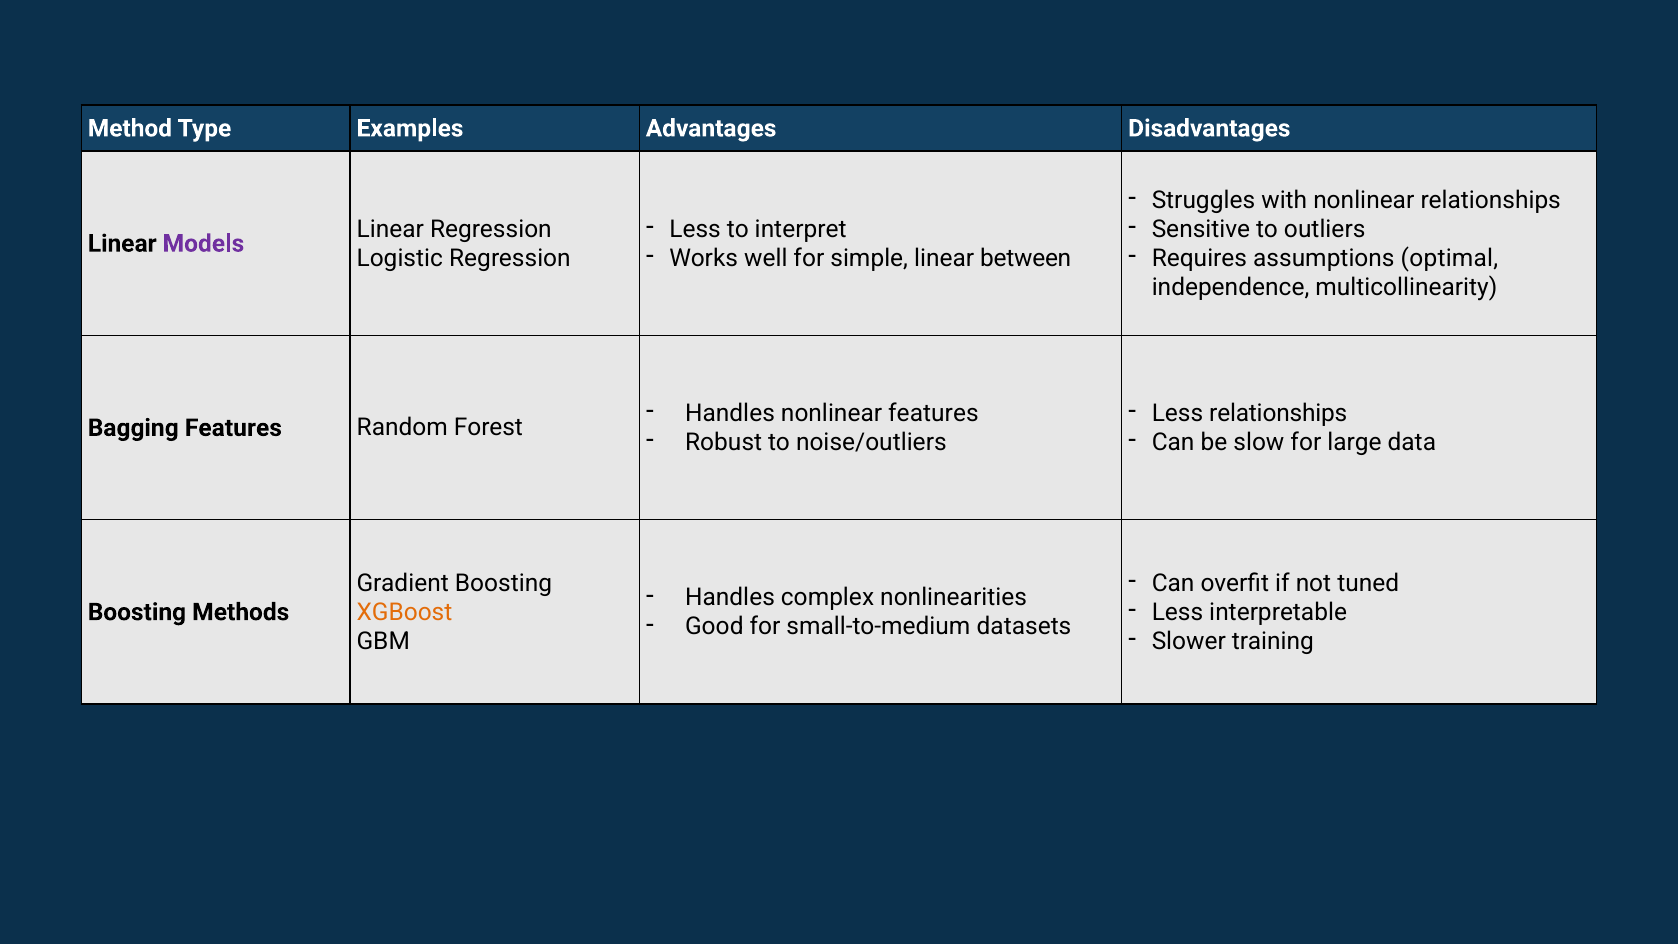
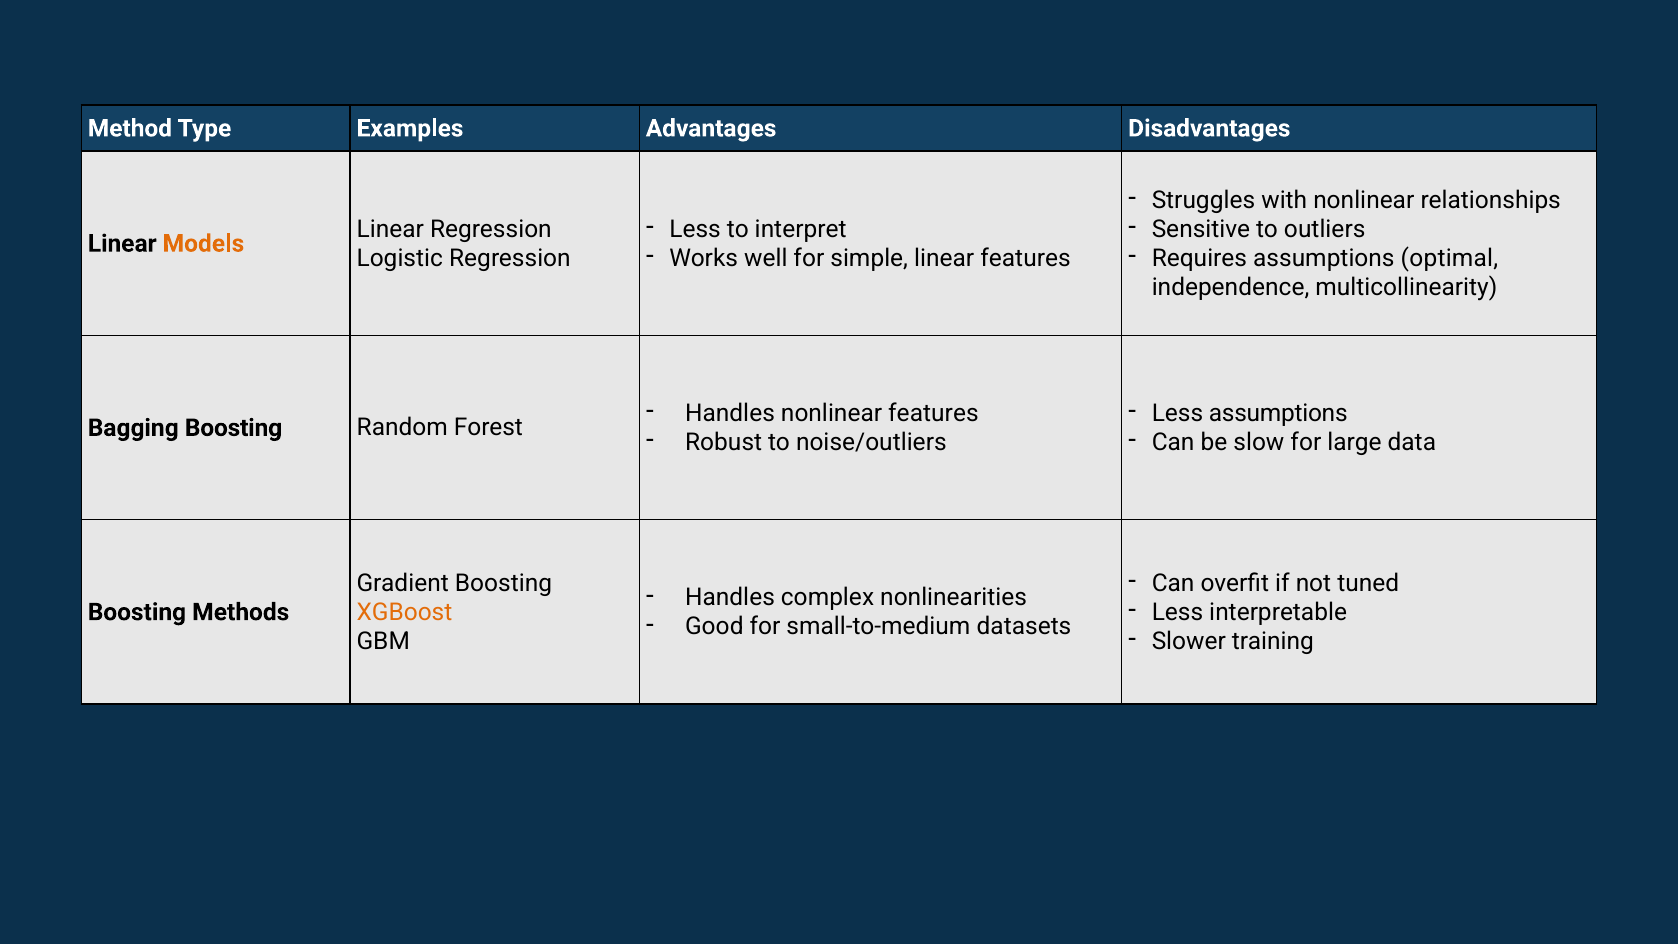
Models colour: purple -> orange
linear between: between -> features
Less relationships: relationships -> assumptions
Bagging Features: Features -> Boosting
